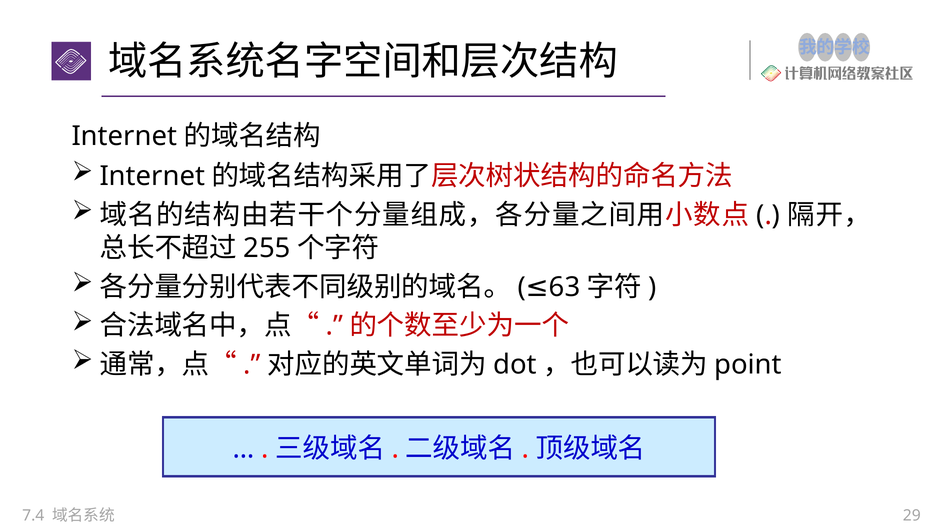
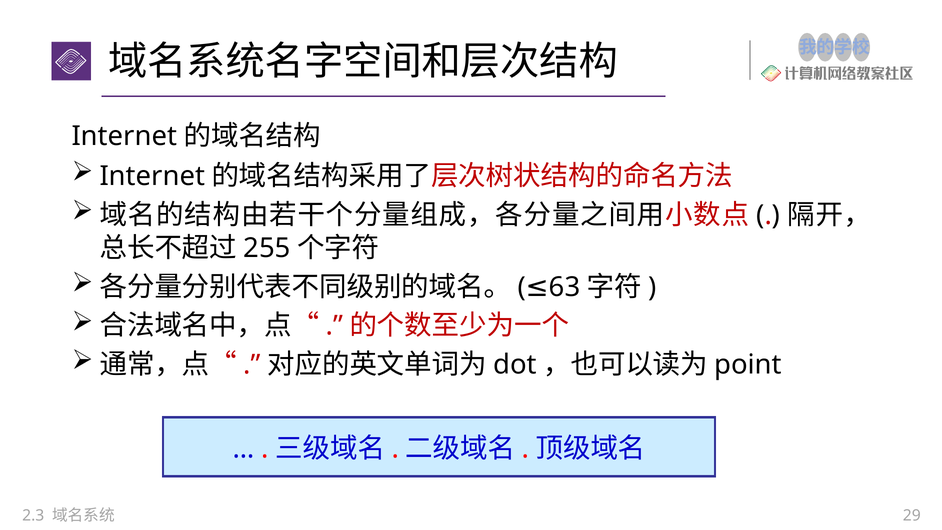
7.4: 7.4 -> 2.3
